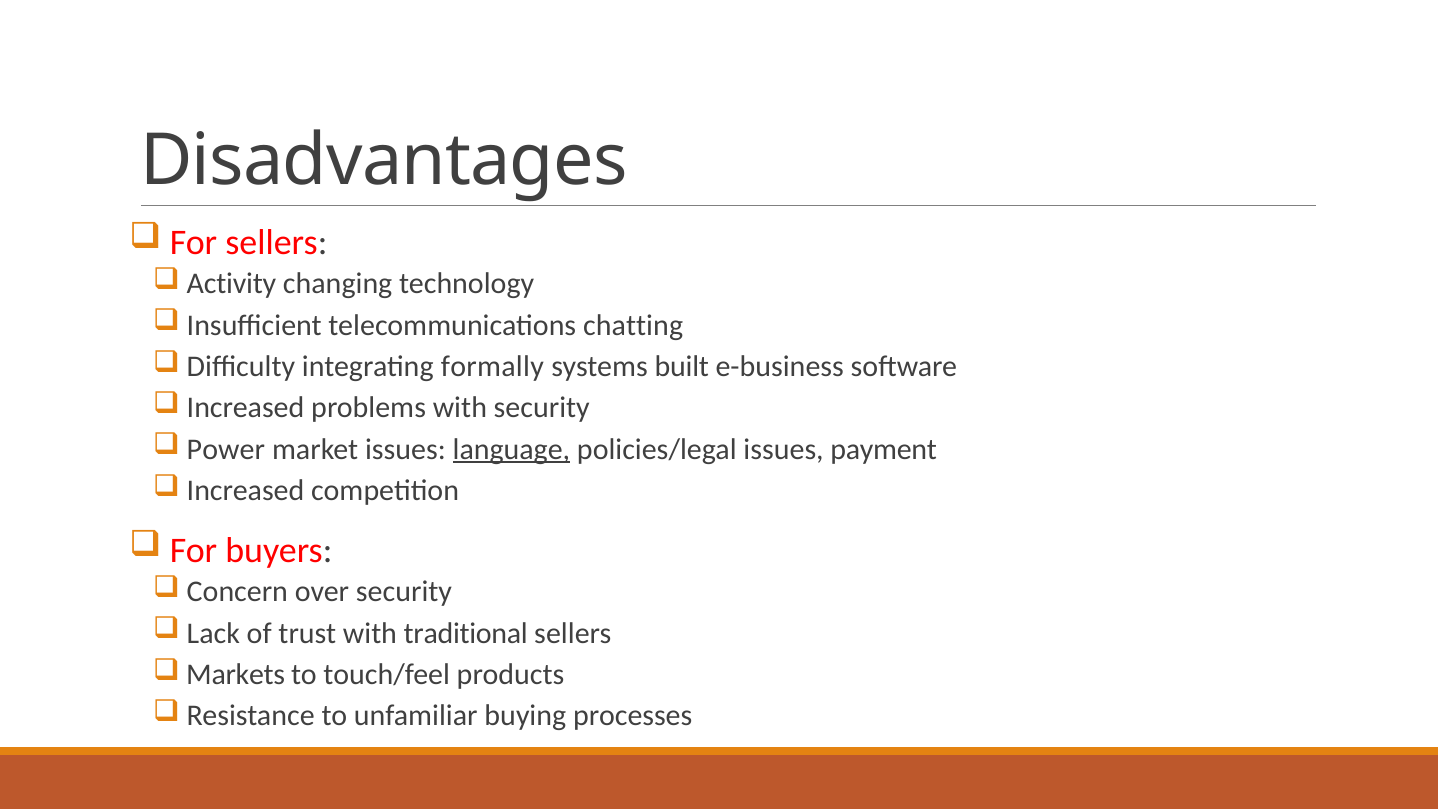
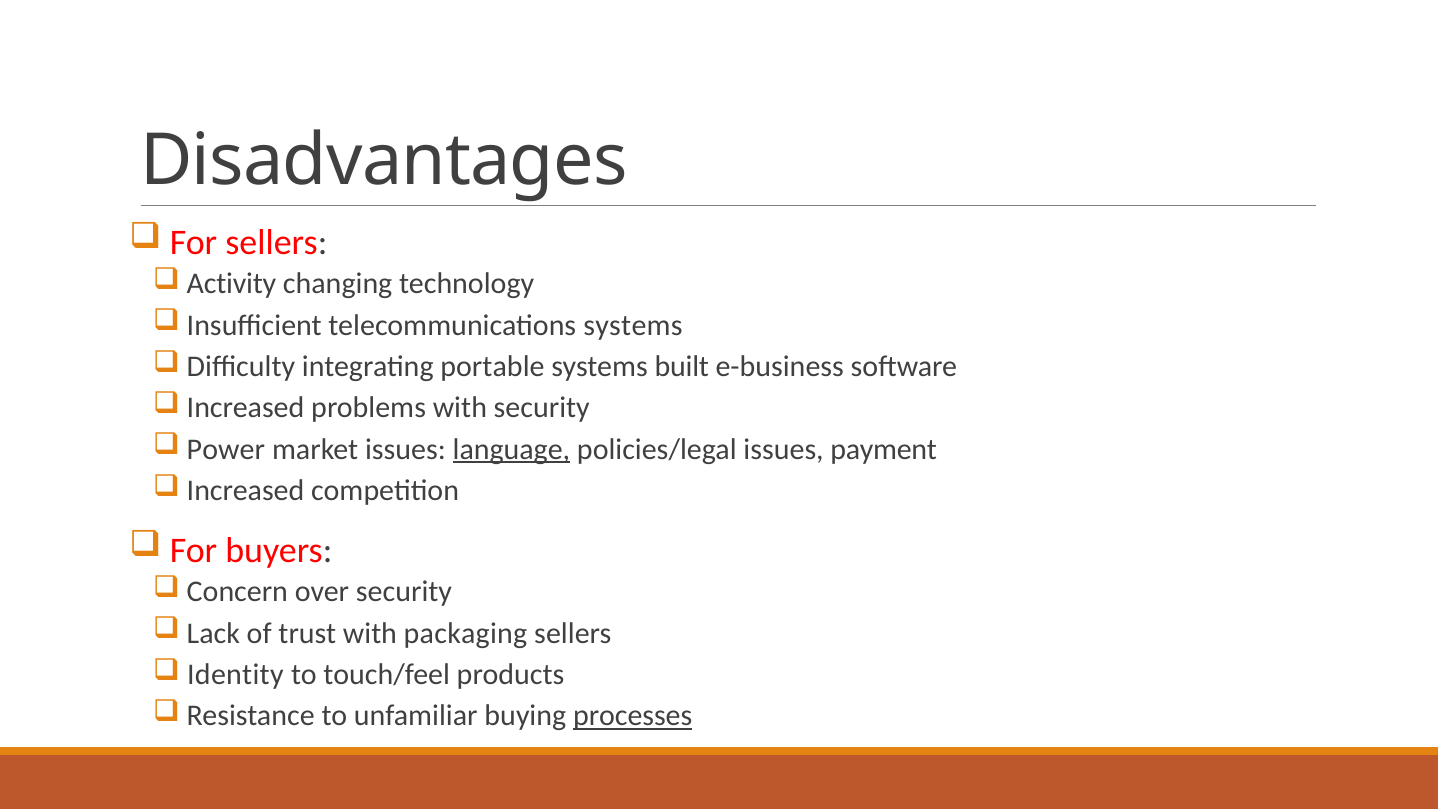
telecommunications chatting: chatting -> systems
formally: formally -> portable
traditional: traditional -> packaging
Markets: Markets -> Identity
processes underline: none -> present
